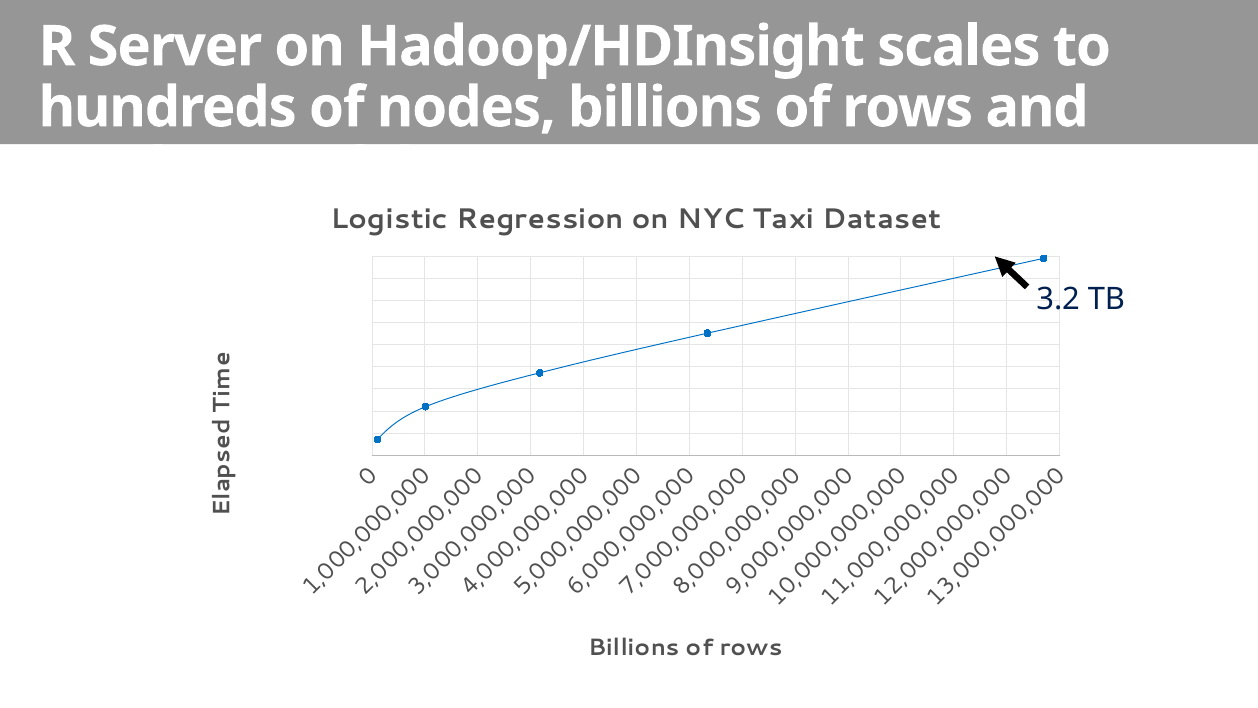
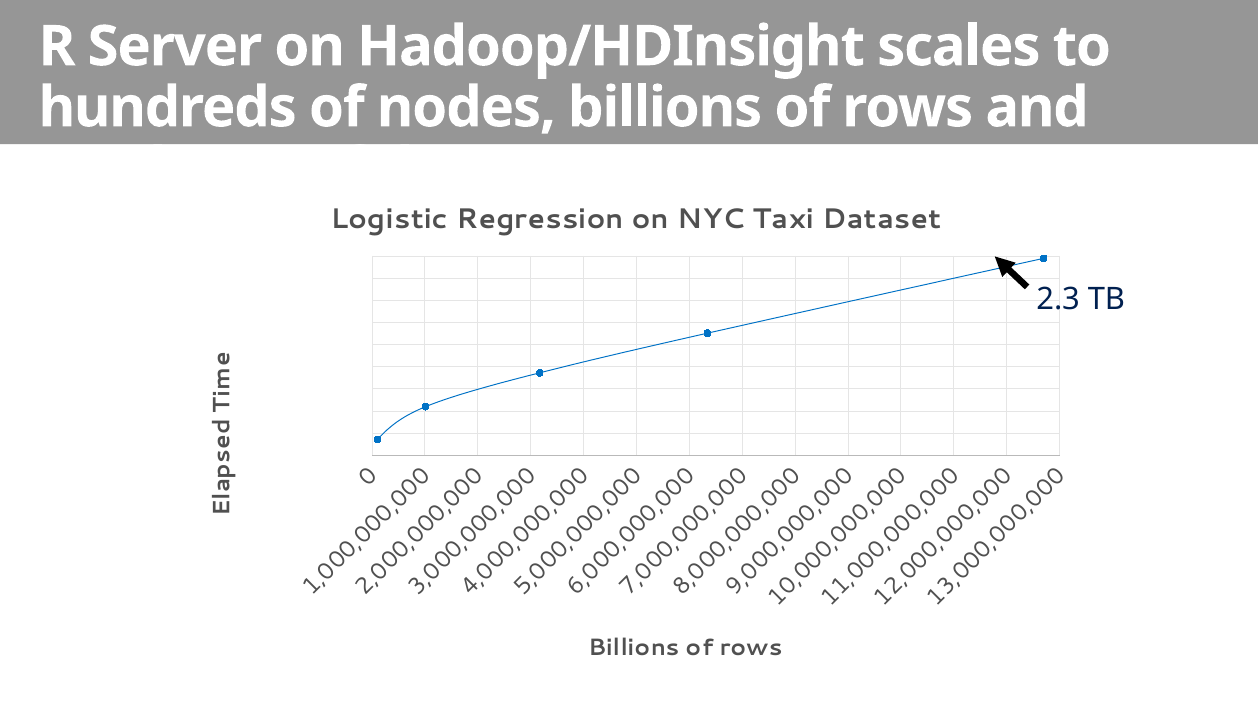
3.2: 3.2 -> 2.3
